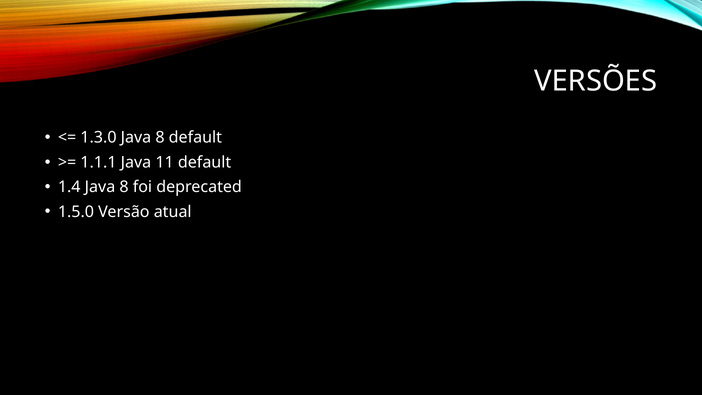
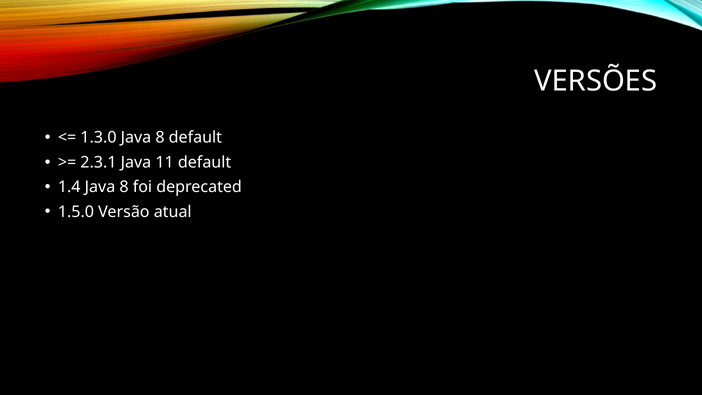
1.1.1: 1.1.1 -> 2.3.1
